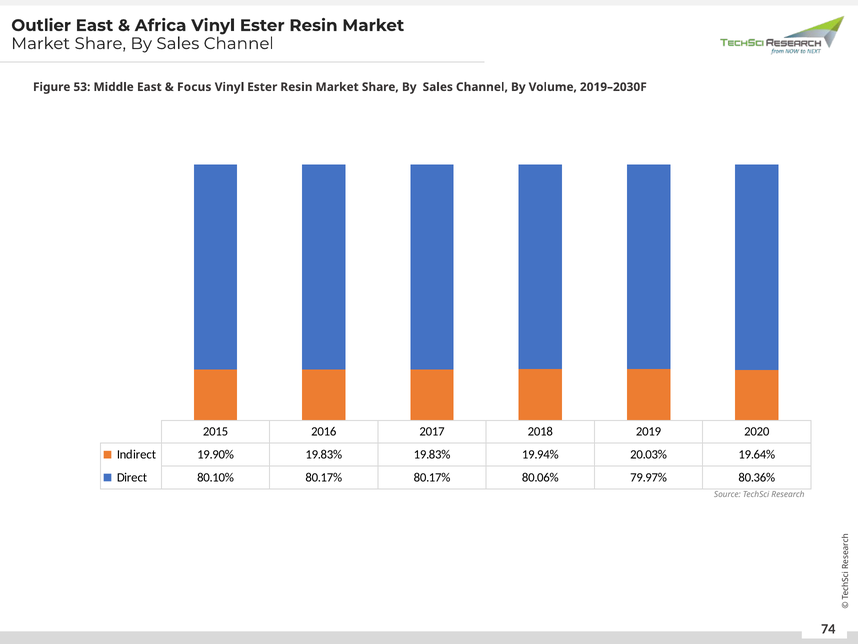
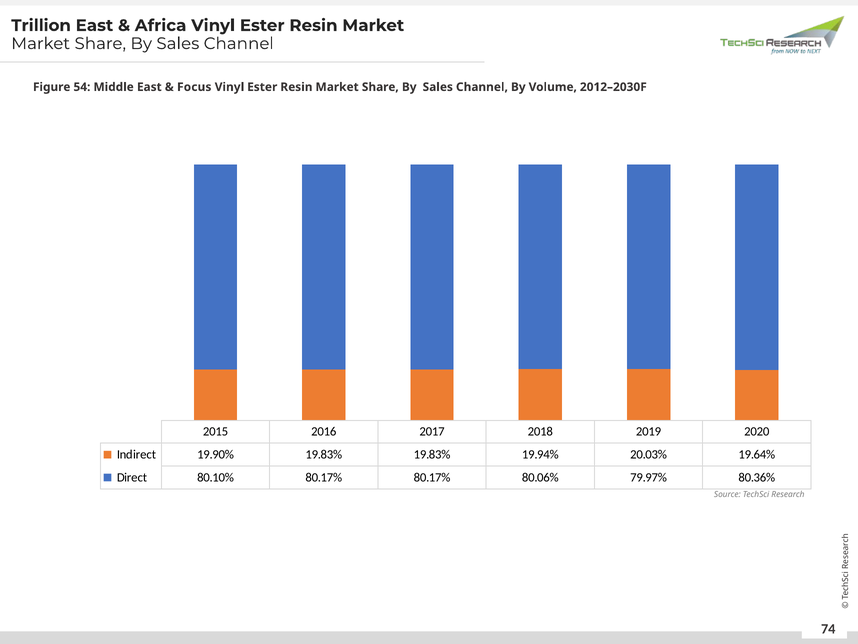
Outlier: Outlier -> Trillion
53: 53 -> 54
2019–2030F: 2019–2030F -> 2012–2030F
